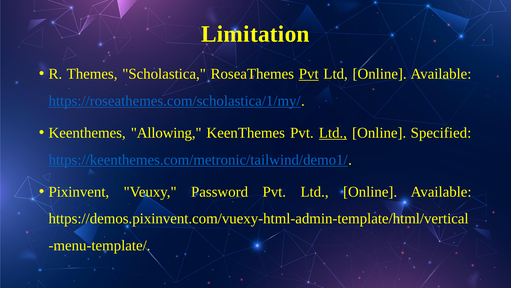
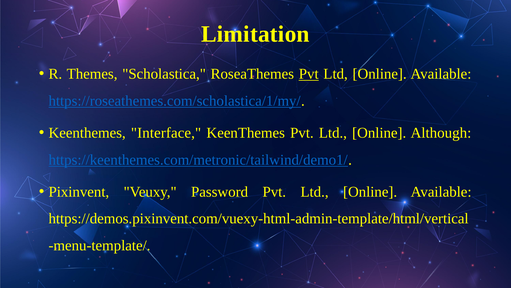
Allowing: Allowing -> Interface
Ltd at (333, 133) underline: present -> none
Specified: Specified -> Although
